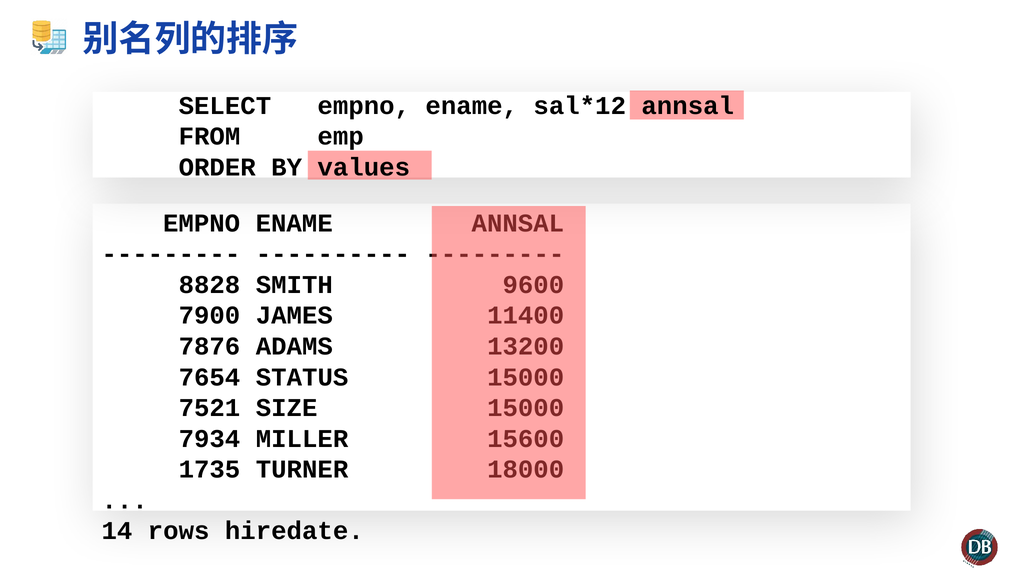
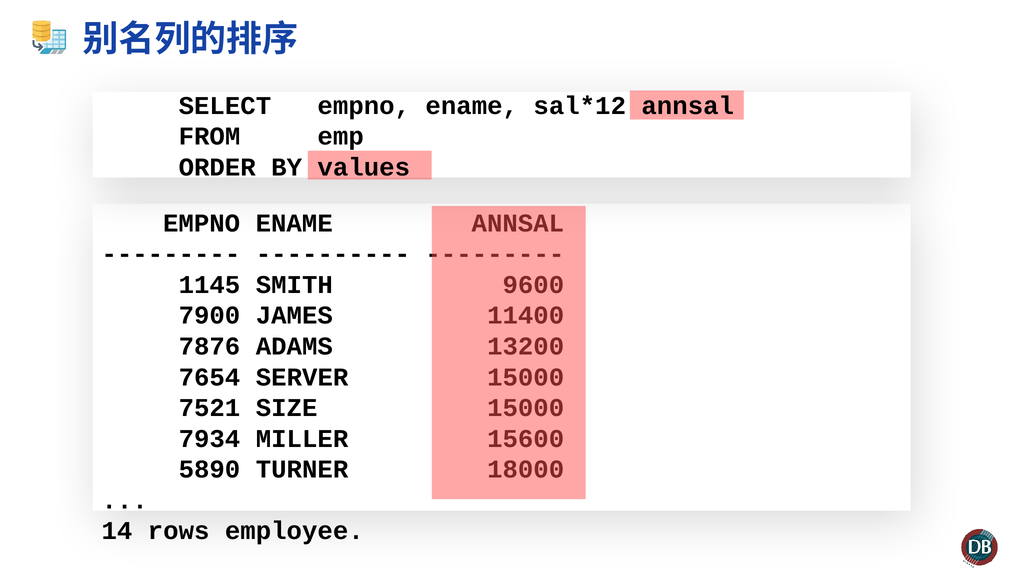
8828: 8828 -> 1145
STATUS: STATUS -> SERVER
1735: 1735 -> 5890
hiredate: hiredate -> employee
